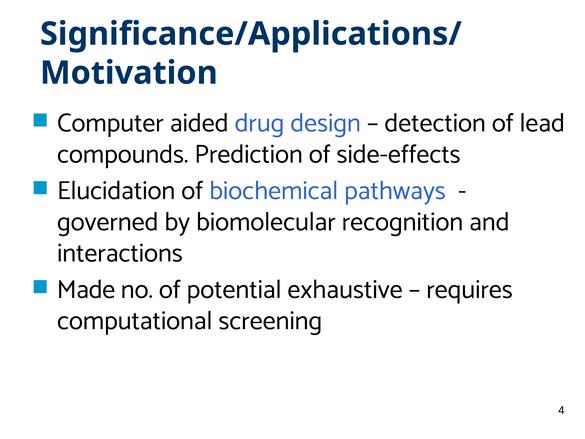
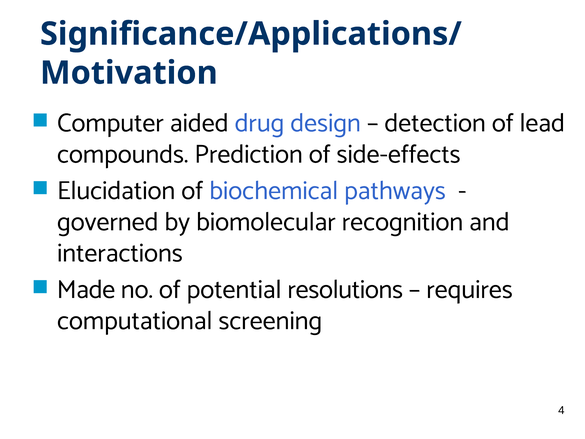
exhaustive: exhaustive -> resolutions
